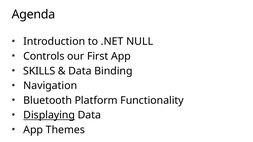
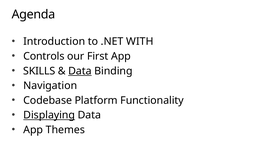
NULL: NULL -> WITH
Data at (80, 71) underline: none -> present
Bluetooth: Bluetooth -> Codebase
